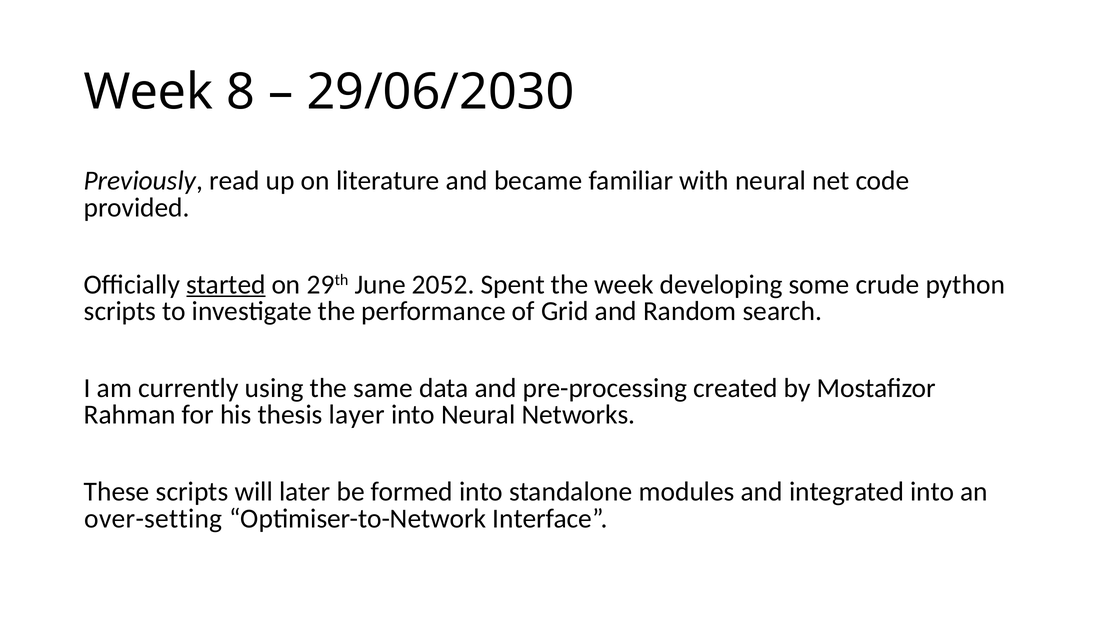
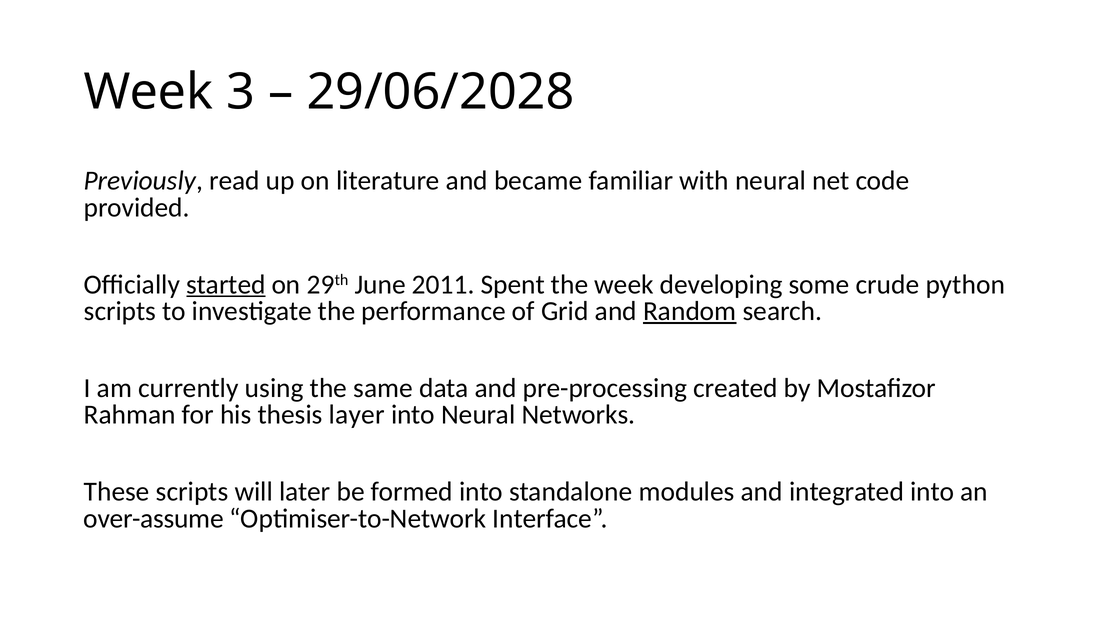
8: 8 -> 3
29/06/2030: 29/06/2030 -> 29/06/2028
2052: 2052 -> 2011
Random underline: none -> present
over-setting: over-setting -> over-assume
